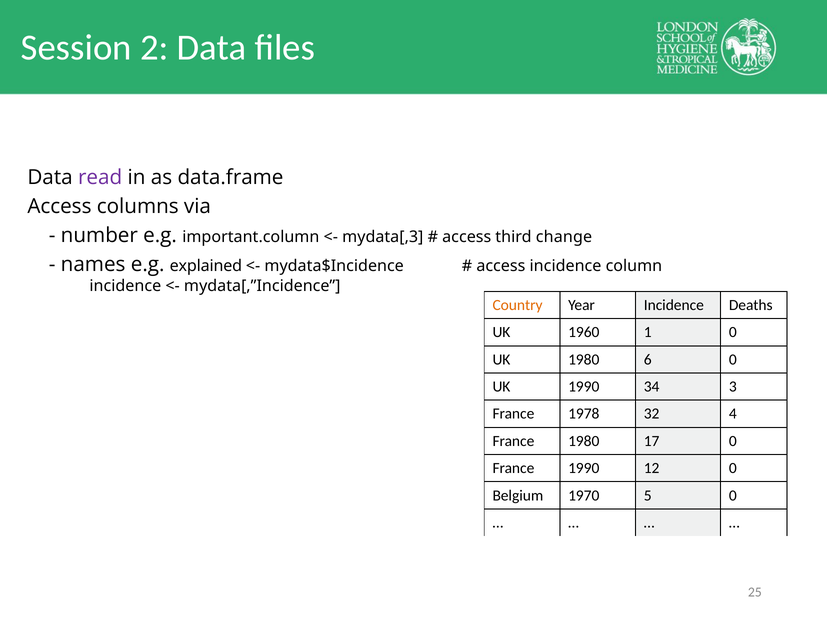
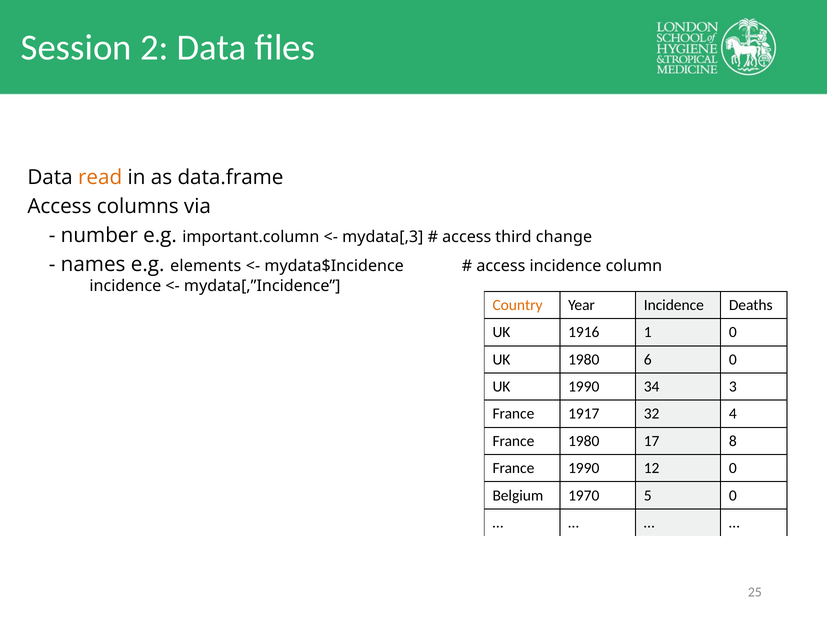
read colour: purple -> orange
explained: explained -> elements
1960: 1960 -> 1916
1978: 1978 -> 1917
17 0: 0 -> 8
